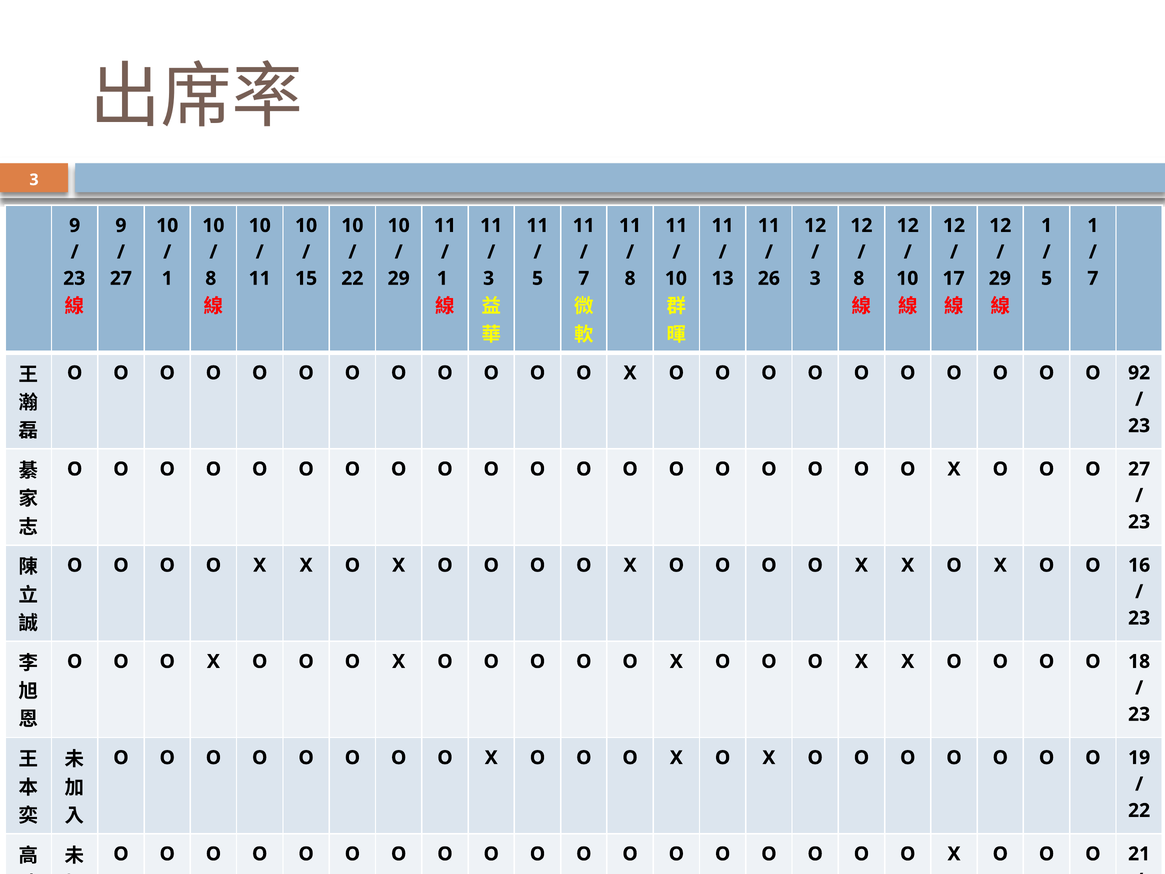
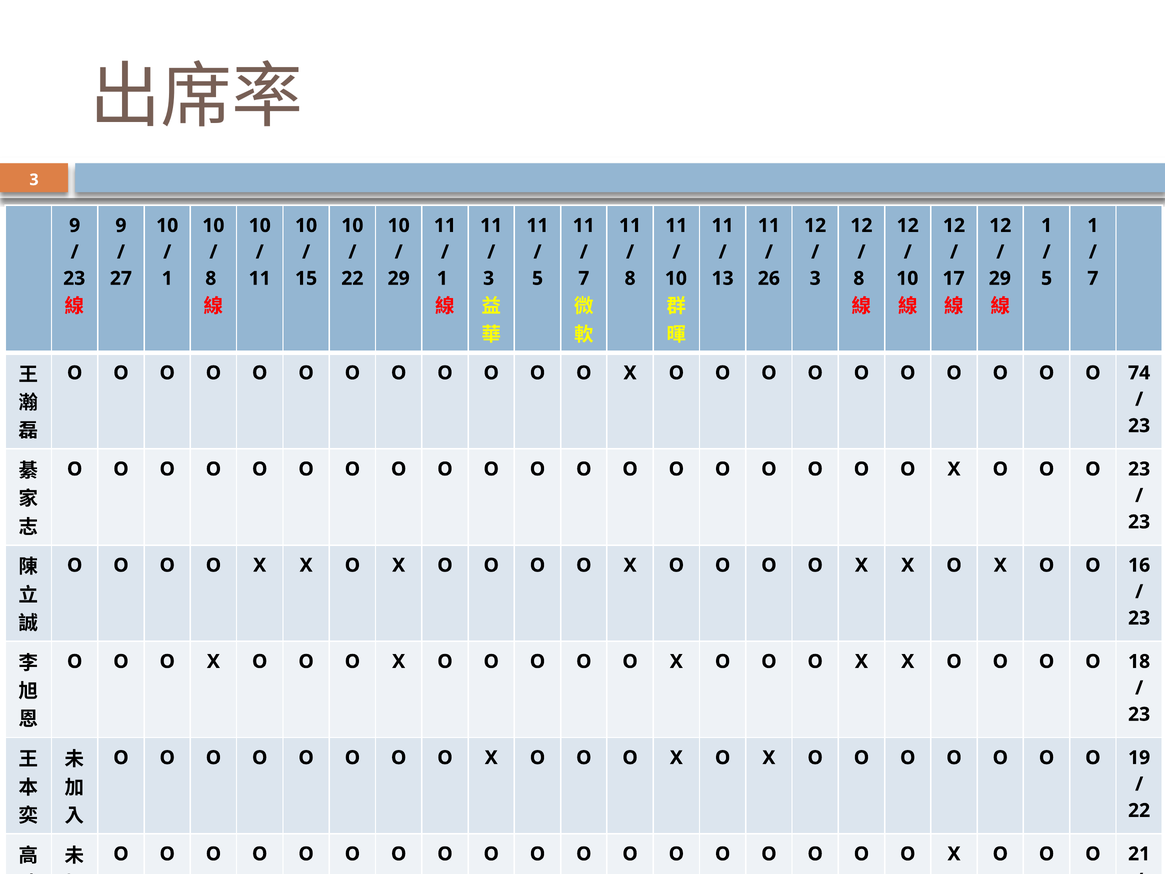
92: 92 -> 74
O 27: 27 -> 23
